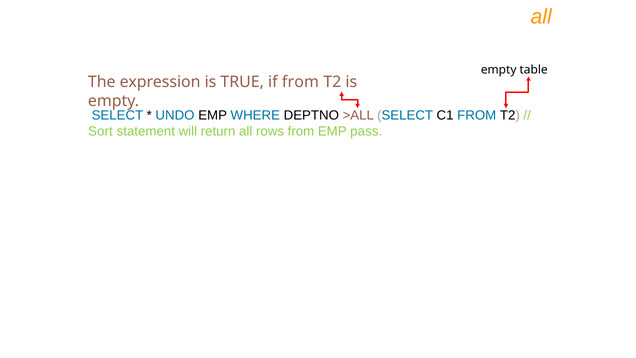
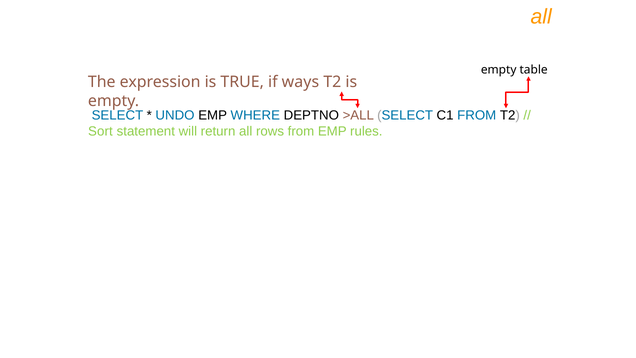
if from: from -> ways
pass: pass -> rules
